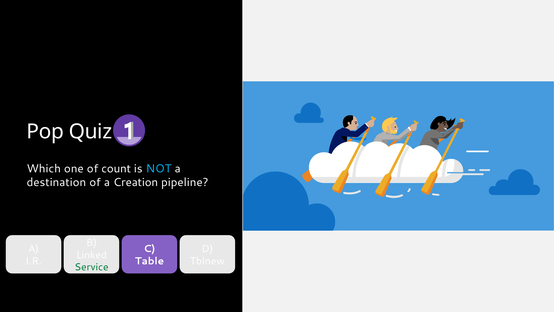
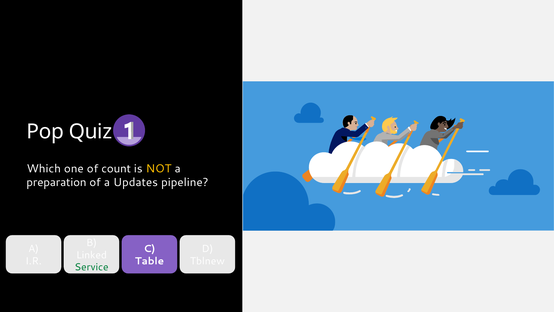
NOT colour: light blue -> yellow
destination: destination -> preparation
Creation: Creation -> Updates
